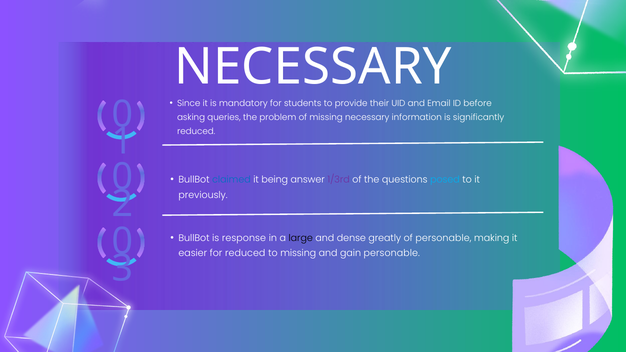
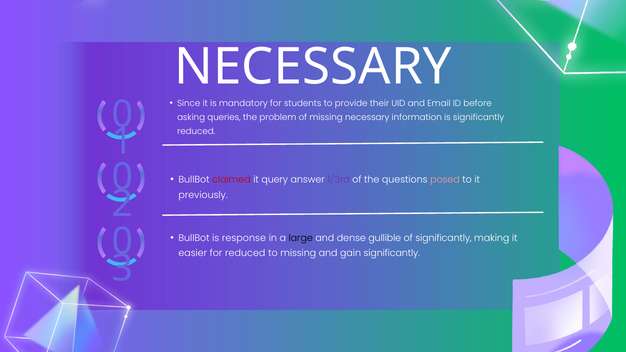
claimed colour: blue -> red
being: being -> query
posed colour: light blue -> pink
greatly: greatly -> gullible
of personable: personable -> significantly
gain personable: personable -> significantly
